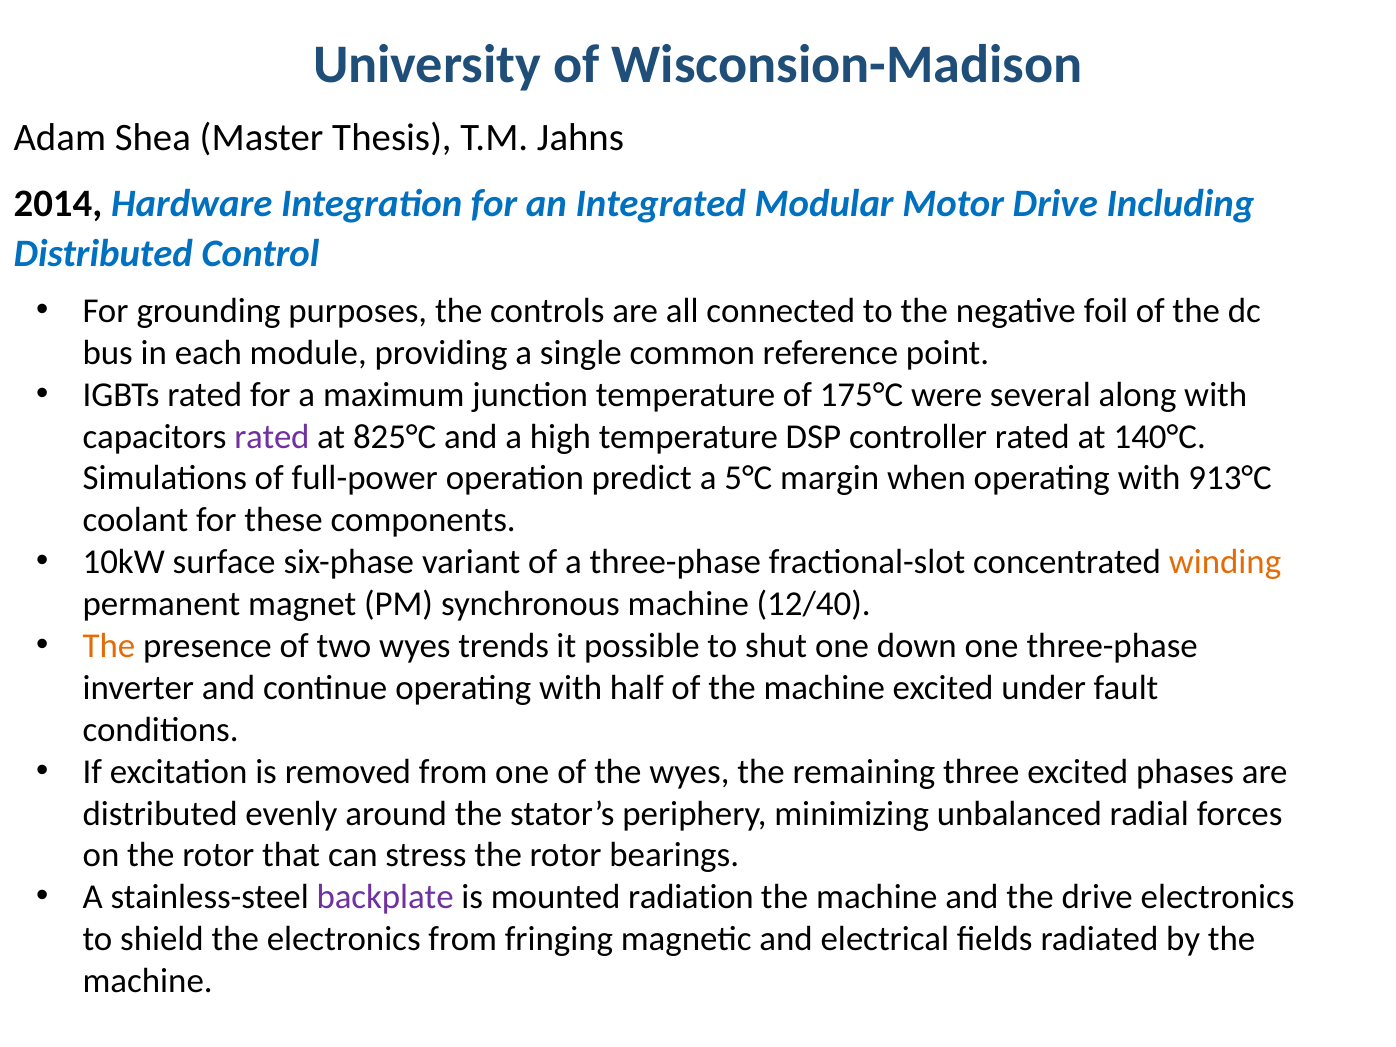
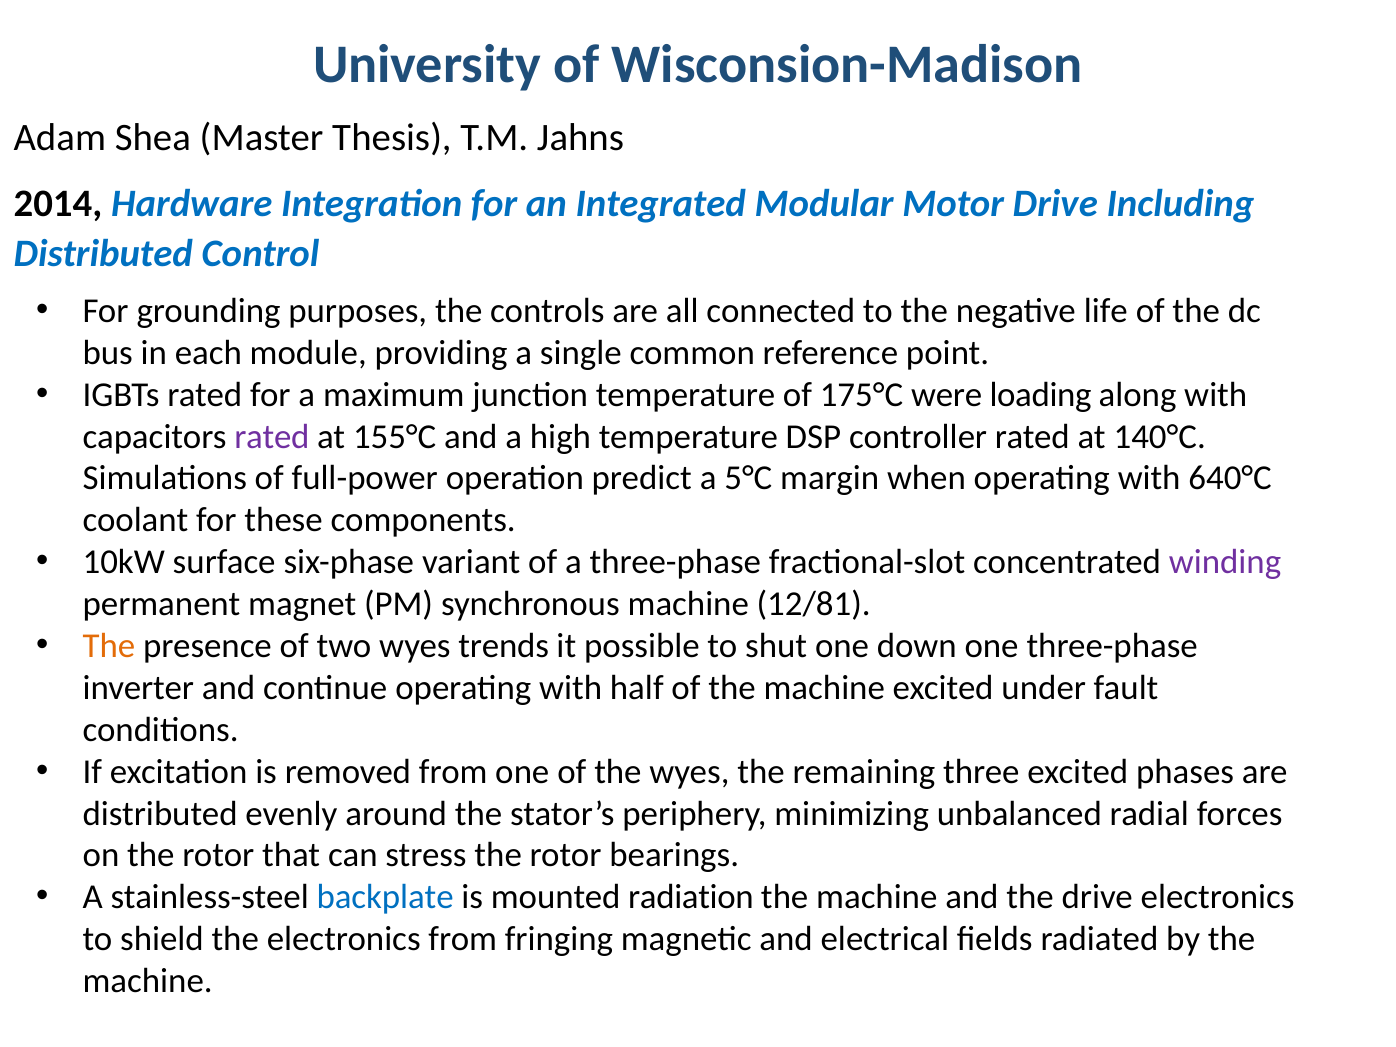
foil: foil -> life
several: several -> loading
825°C: 825°C -> 155°C
913°C: 913°C -> 640°C
winding colour: orange -> purple
12/40: 12/40 -> 12/81
backplate colour: purple -> blue
